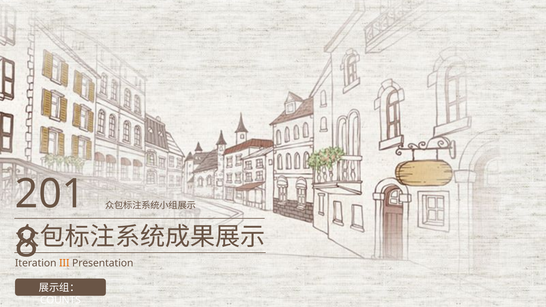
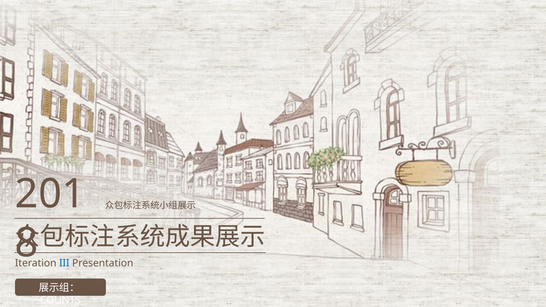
III colour: orange -> blue
